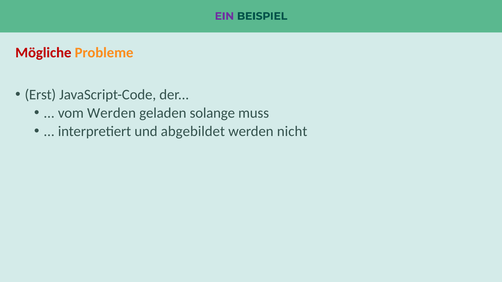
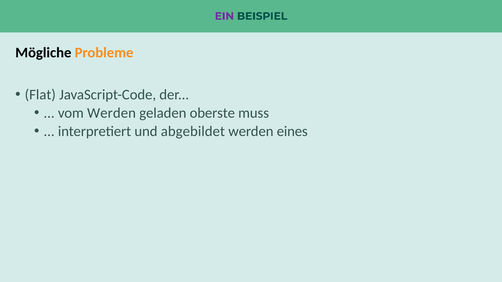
Mögliche colour: red -> black
Erst: Erst -> Flat
solange: solange -> oberste
nicht: nicht -> eines
